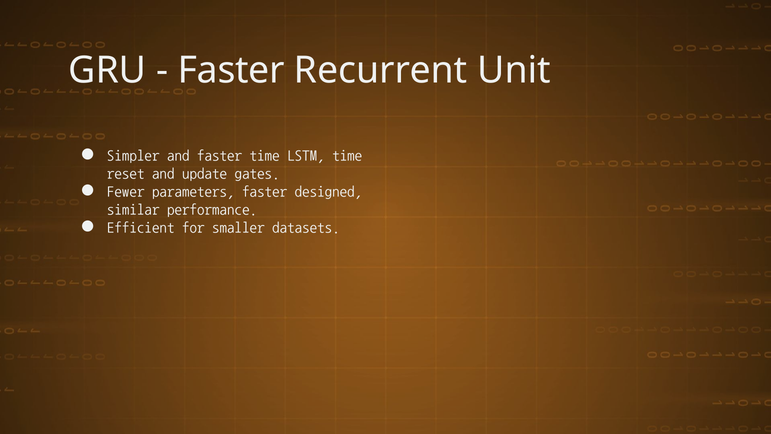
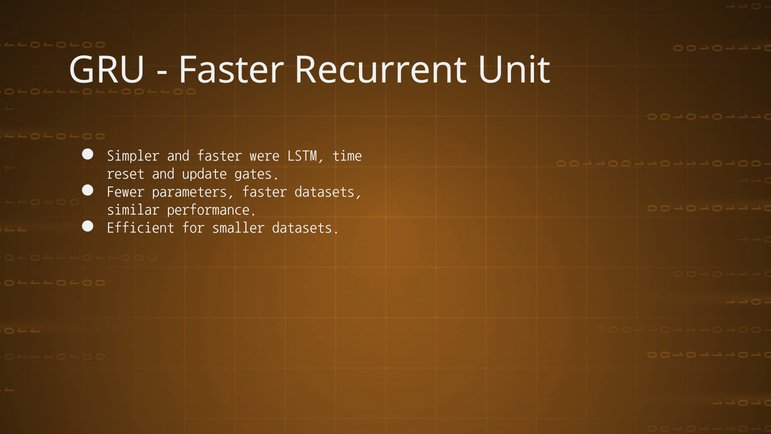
faster time: time -> were
faster designed: designed -> datasets
